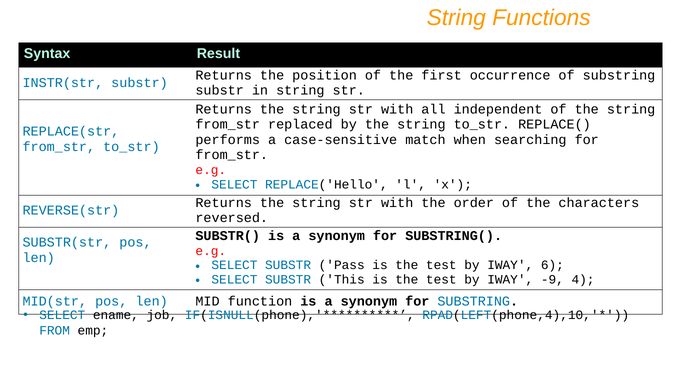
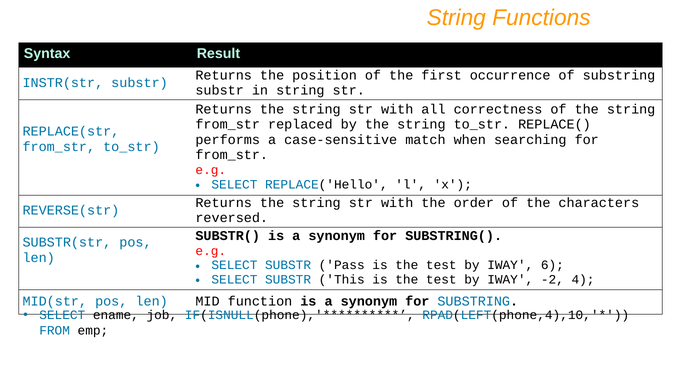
independent: independent -> correctness
-9: -9 -> -2
